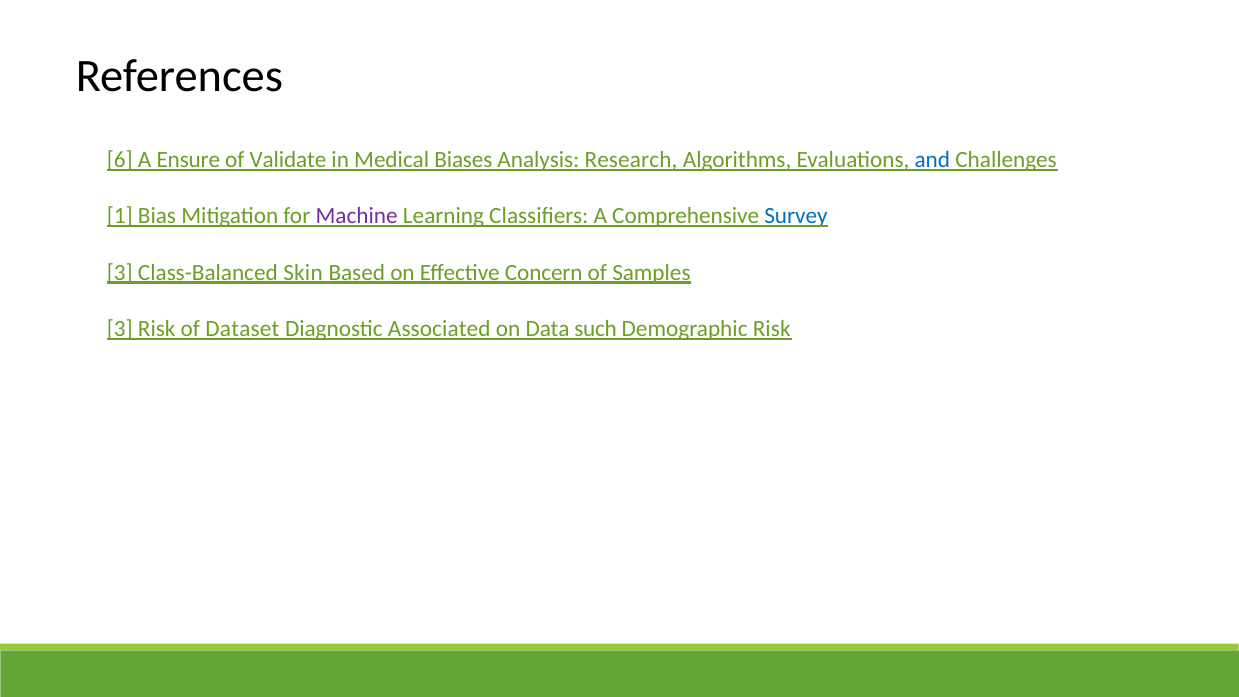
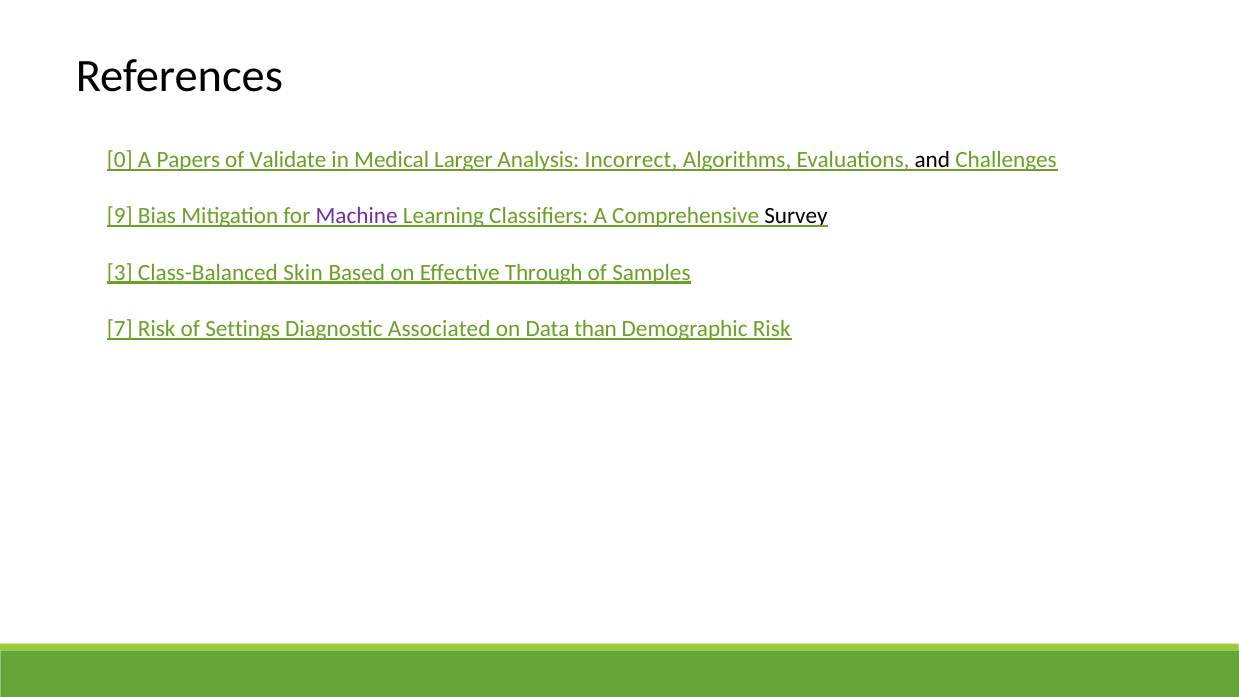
6: 6 -> 0
Ensure: Ensure -> Papers
Biases: Biases -> Larger
Research: Research -> Incorrect
and colour: blue -> black
1: 1 -> 9
Survey colour: blue -> black
Concern: Concern -> Through
3 at (120, 329): 3 -> 7
Dataset: Dataset -> Settings
such: such -> than
